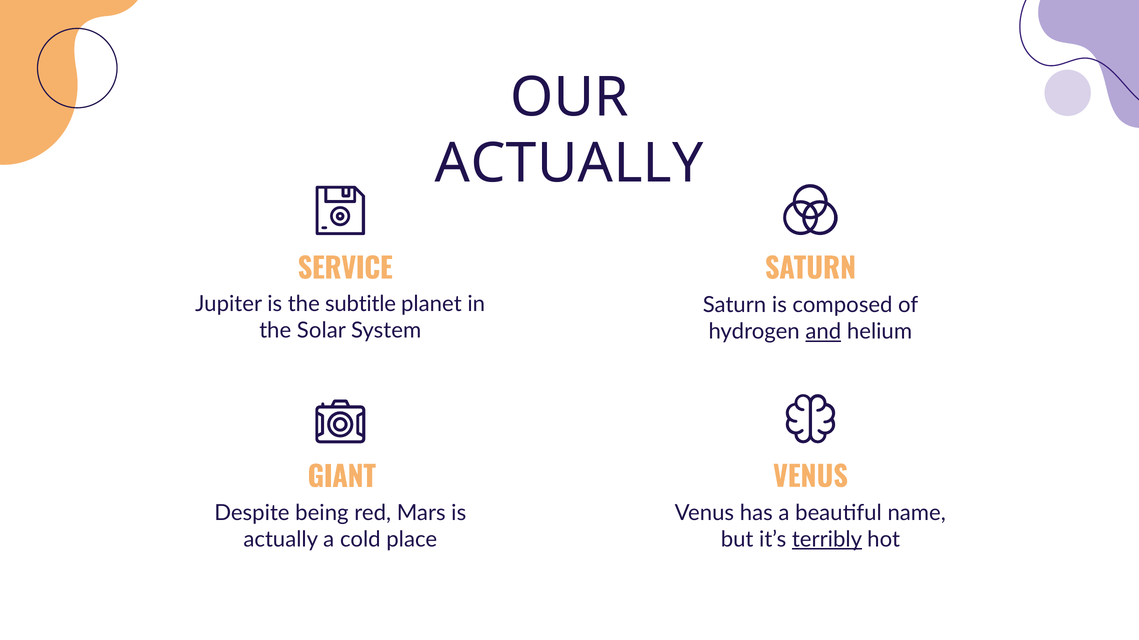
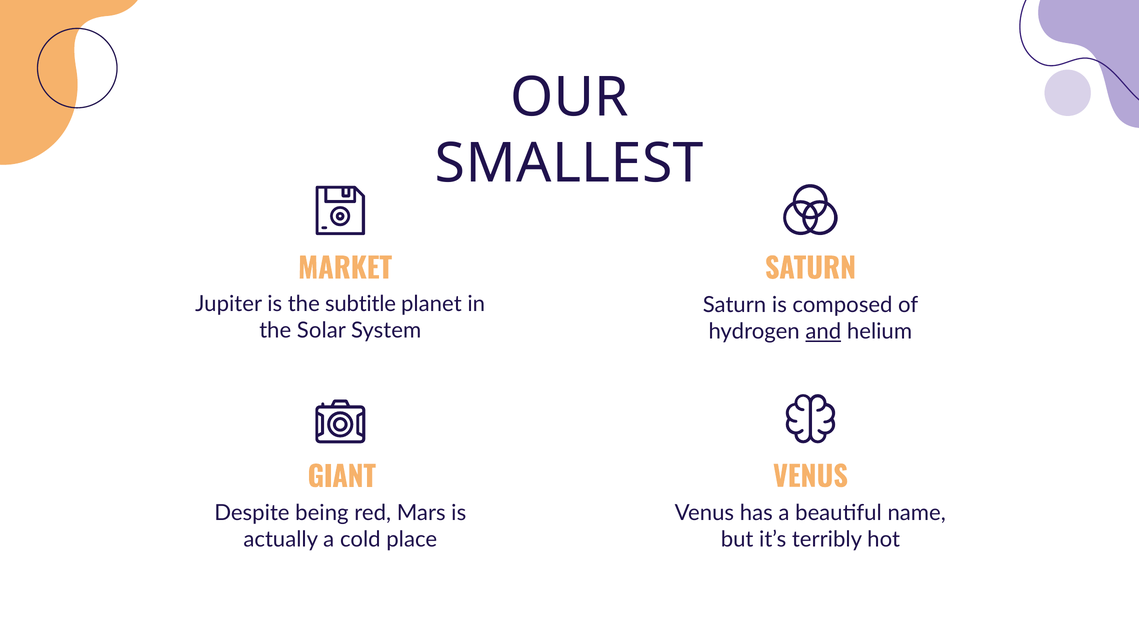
ACTUALLY at (569, 164): ACTUALLY -> SMALLEST
SERVICE: SERVICE -> MARKET
terribly underline: present -> none
